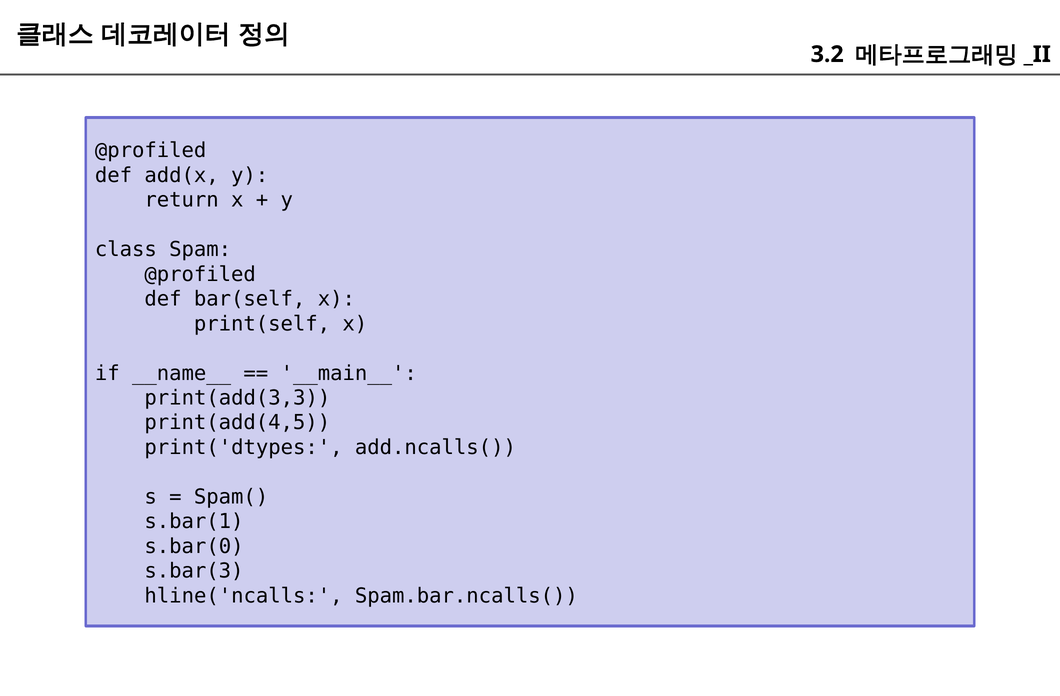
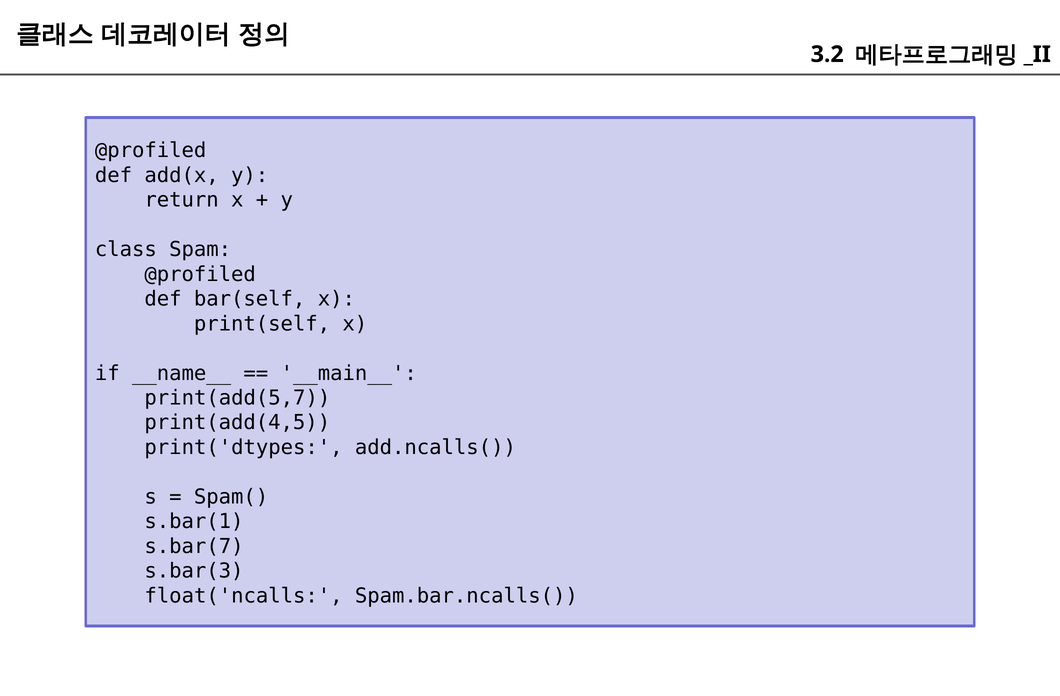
print(add(3,3: print(add(3,3 -> print(add(5,7
s.bar(0: s.bar(0 -> s.bar(7
hline('ncalls: hline('ncalls -> float('ncalls
